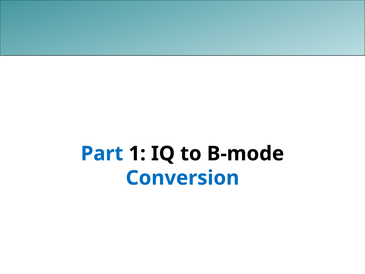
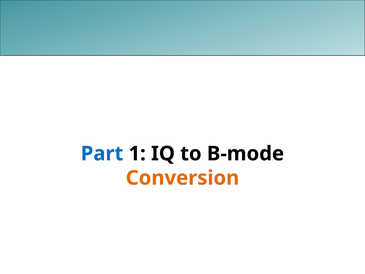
Conversion colour: blue -> orange
